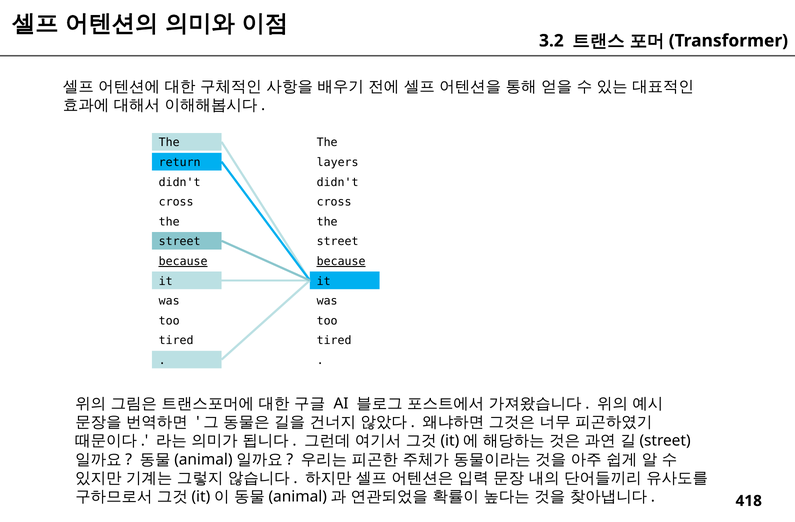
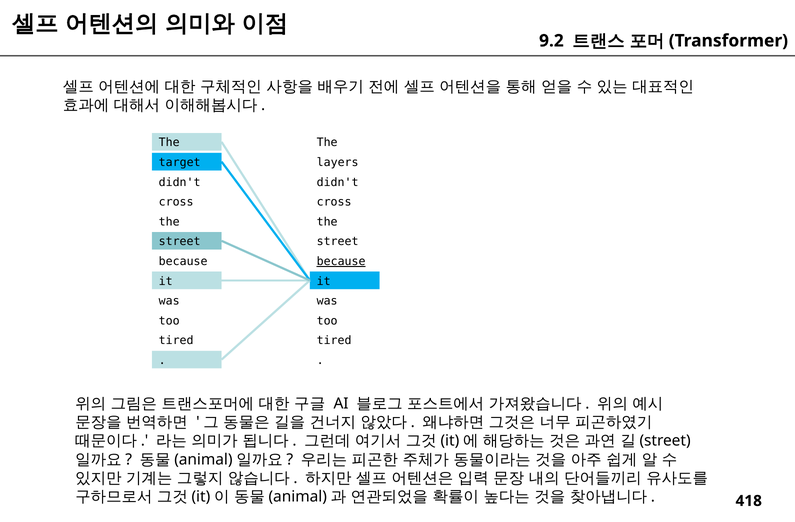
3.2: 3.2 -> 9.2
return: return -> target
because at (183, 262) underline: present -> none
